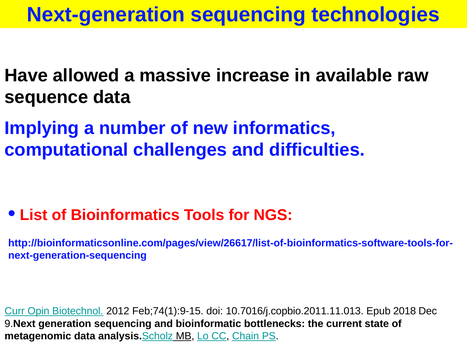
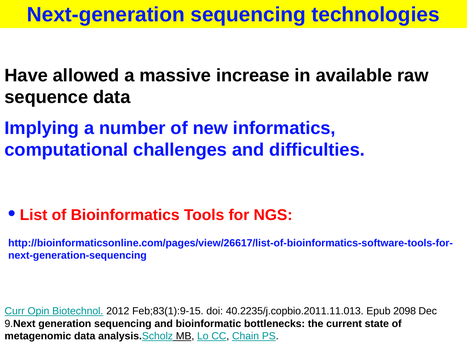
Feb;74(1):9-15: Feb;74(1):9-15 -> Feb;83(1):9-15
10.7016/j.copbio.2011.11.013: 10.7016/j.copbio.2011.11.013 -> 40.2235/j.copbio.2011.11.013
2018: 2018 -> 2098
